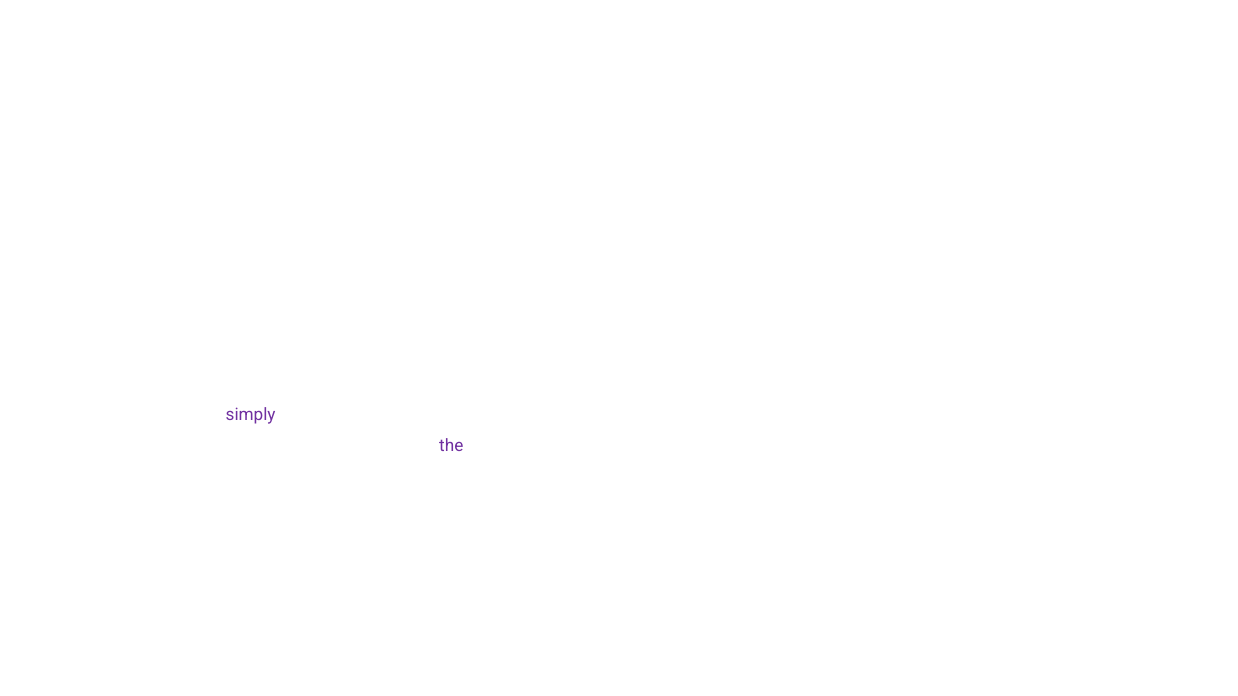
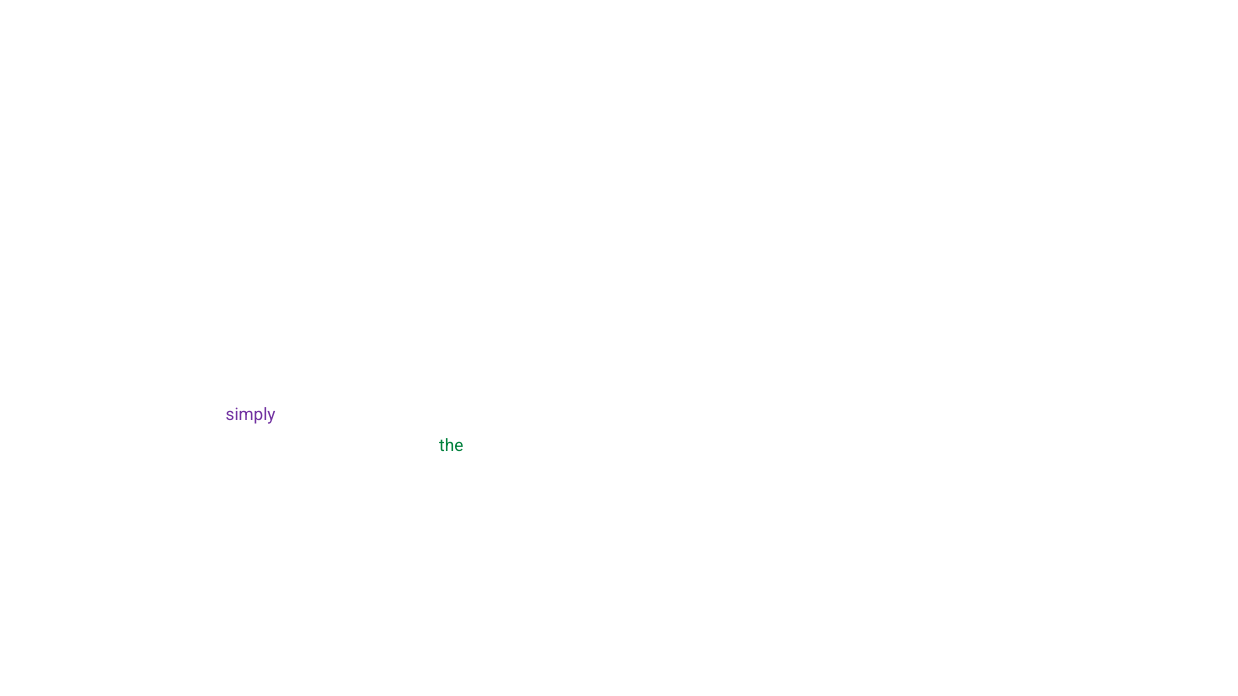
the at (451, 446) colour: purple -> green
